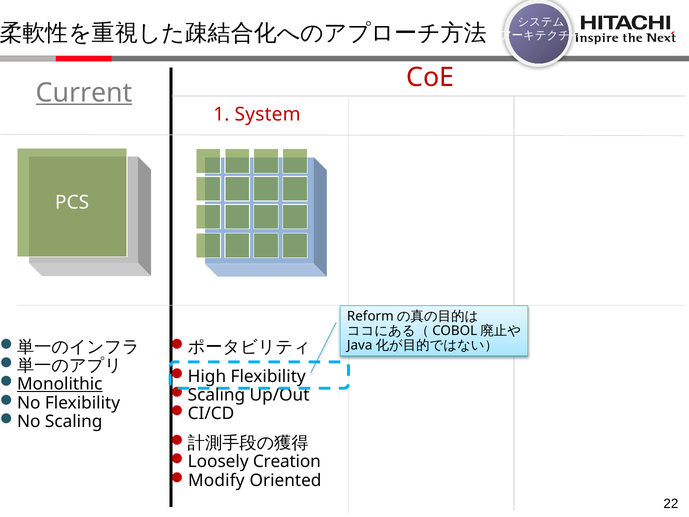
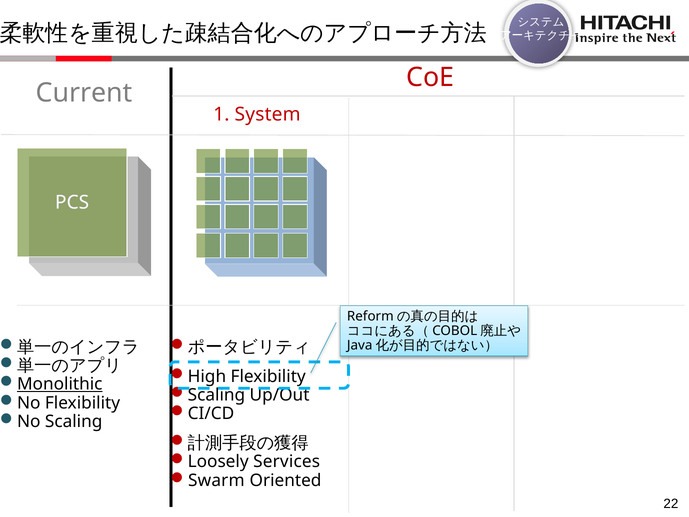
Current underline: present -> none
Creation: Creation -> Services
Modify: Modify -> Swarm
